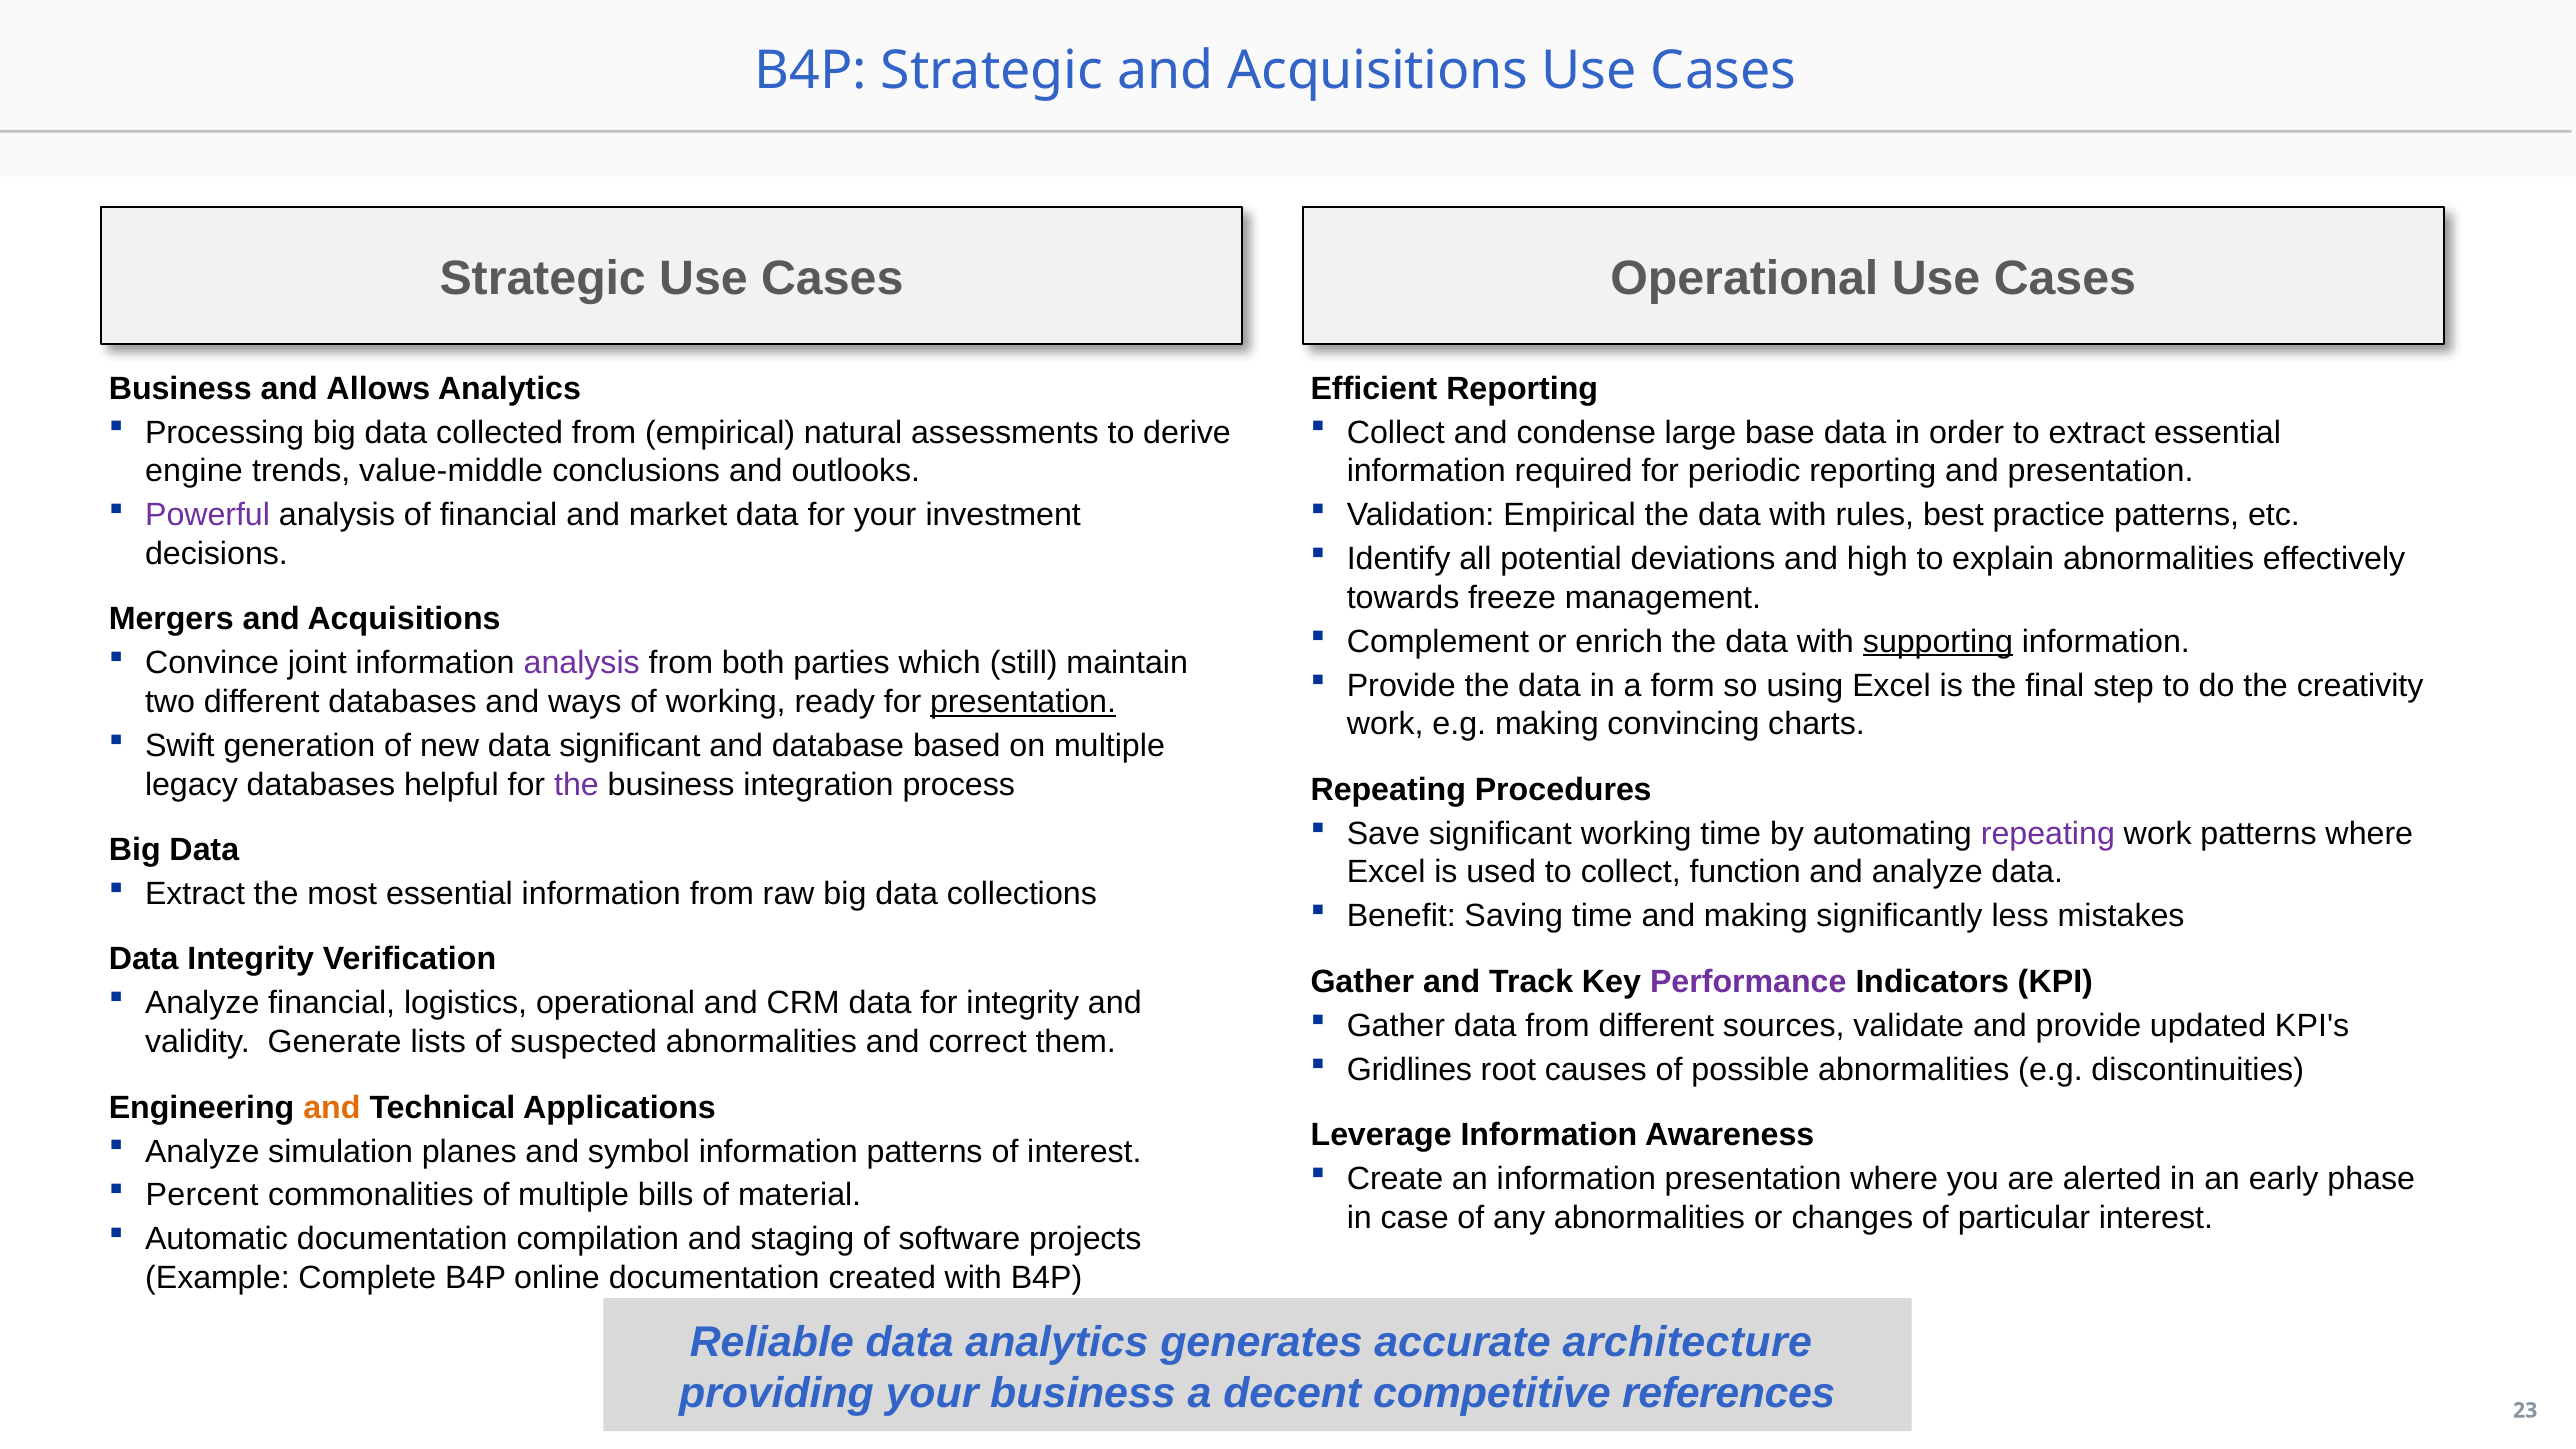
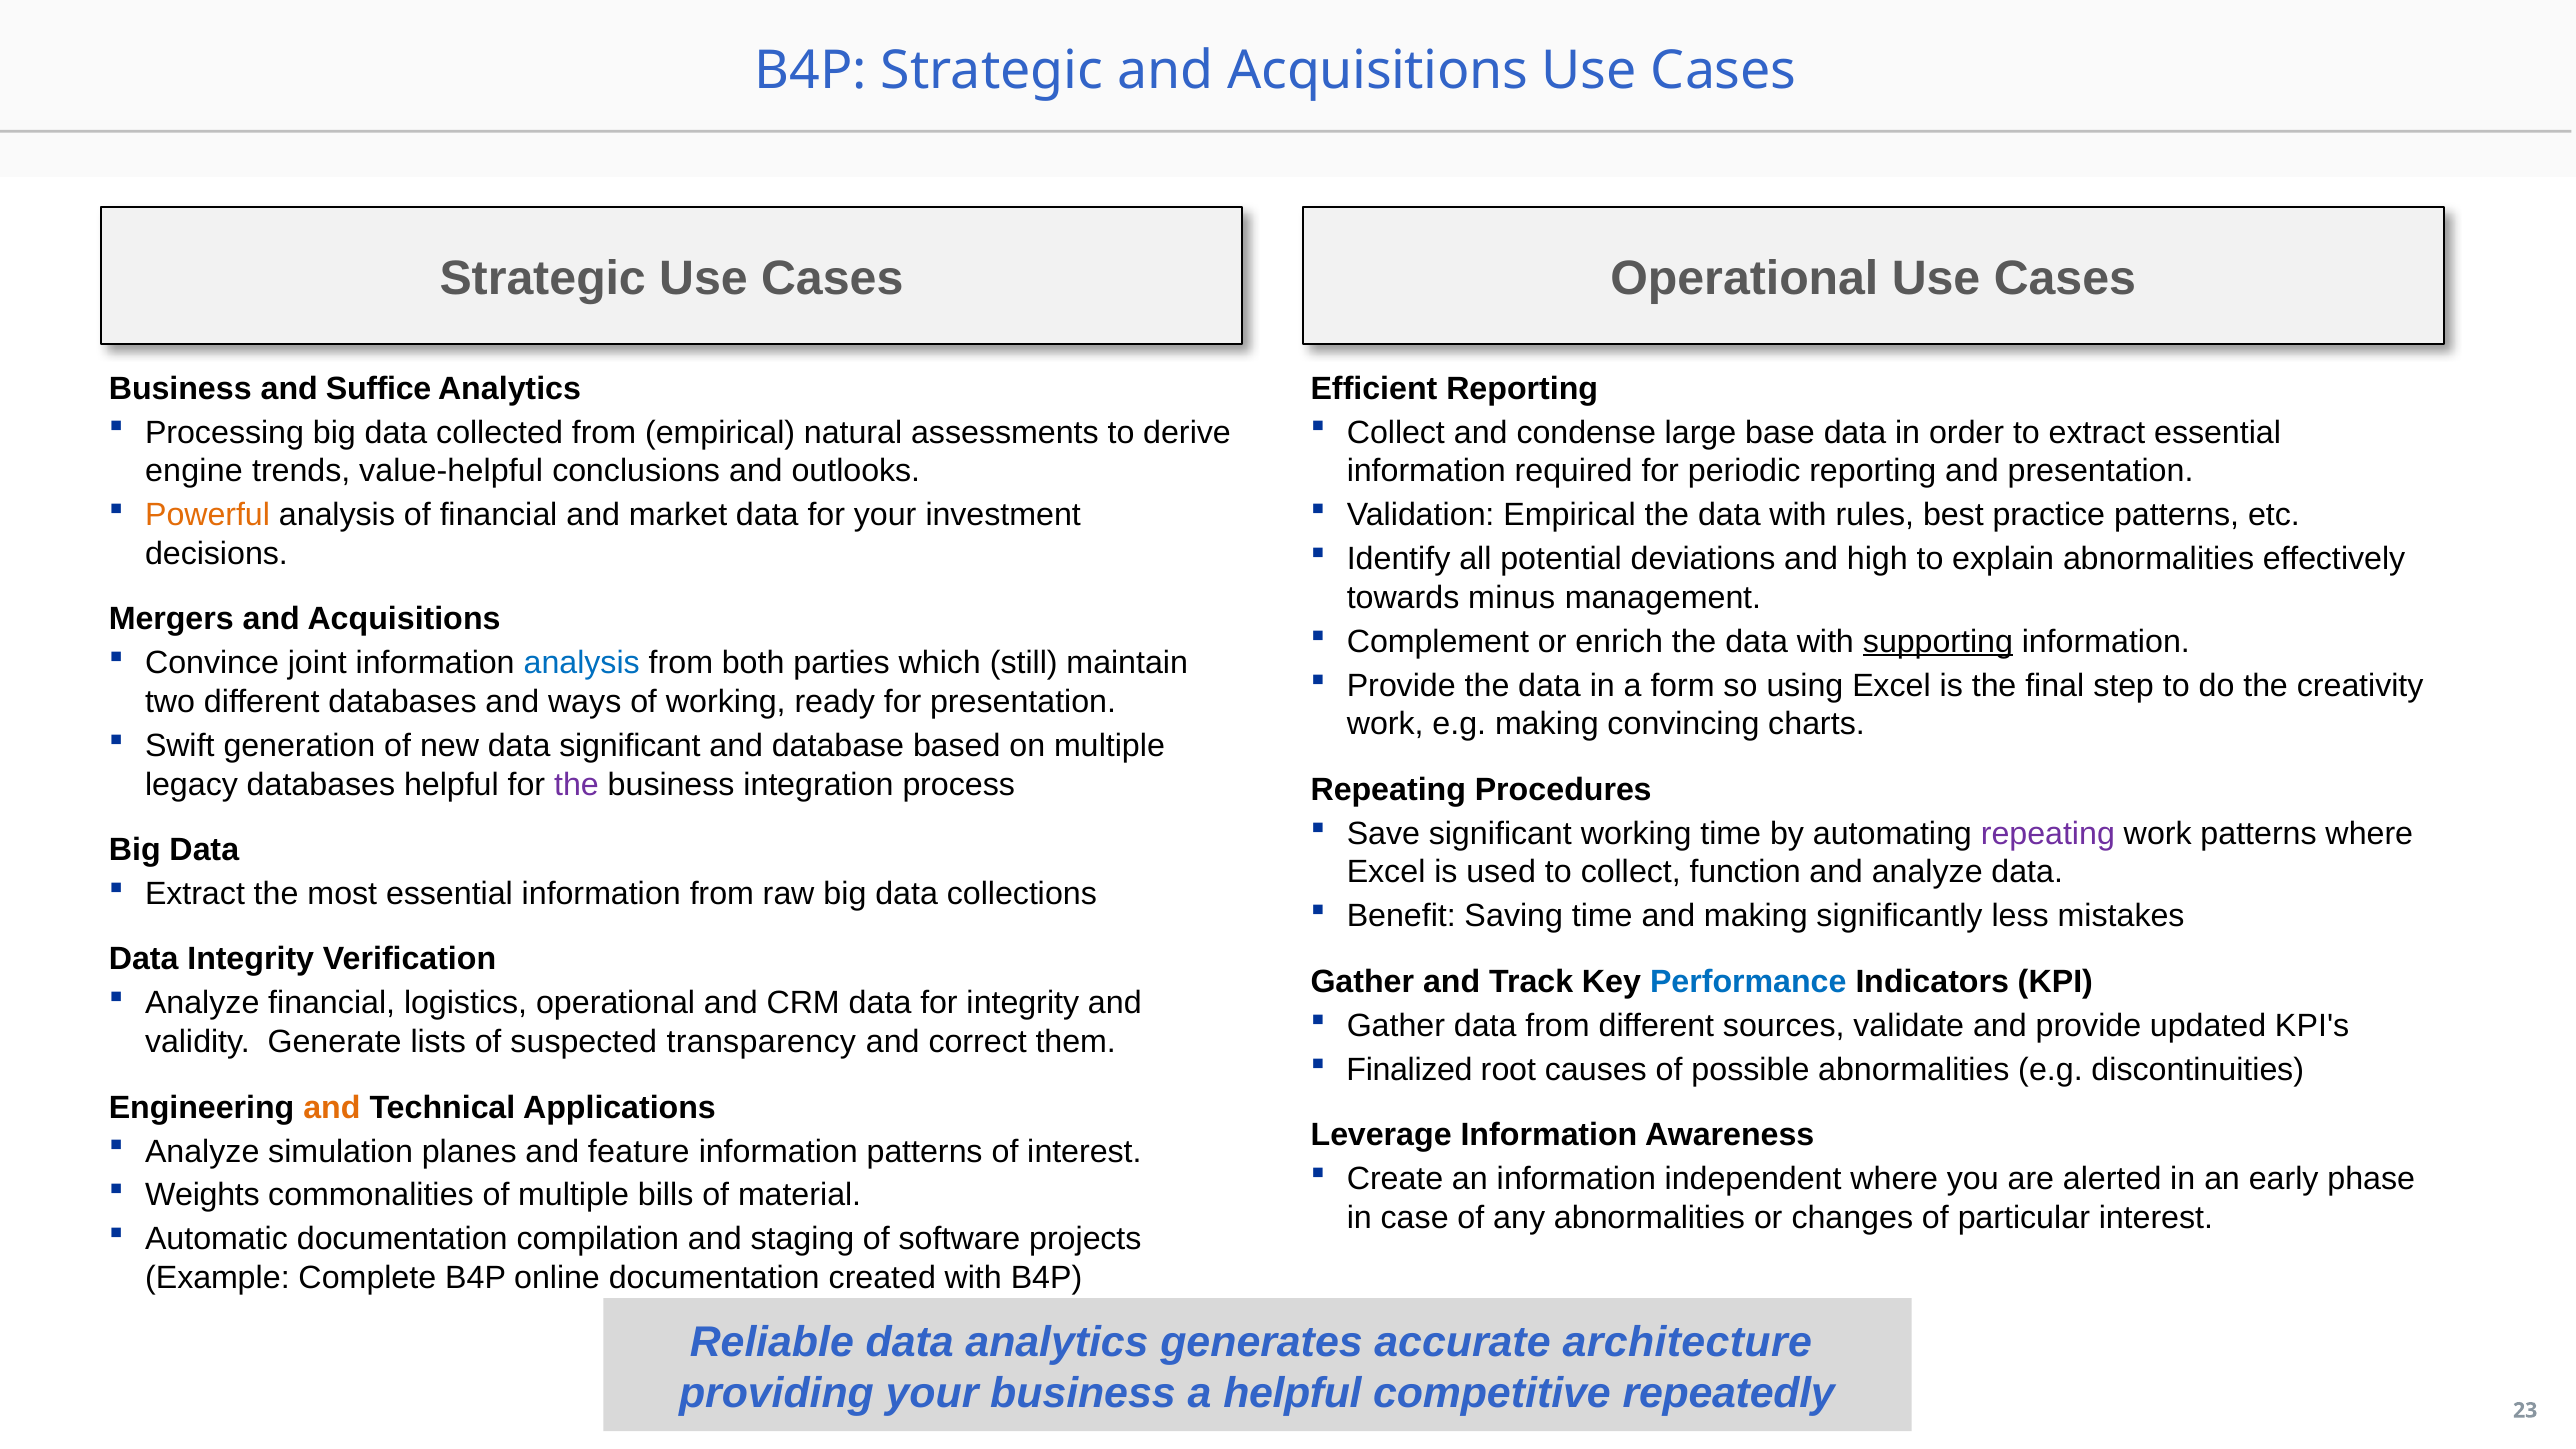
Allows: Allows -> Suffice
value-middle: value-middle -> value-helpful
Powerful colour: purple -> orange
freeze: freeze -> minus
analysis at (582, 663) colour: purple -> blue
presentation at (1023, 702) underline: present -> none
Performance colour: purple -> blue
suspected abnormalities: abnormalities -> transparency
Gridlines: Gridlines -> Finalized
symbol: symbol -> feature
information presentation: presentation -> independent
Percent: Percent -> Weights
a decent: decent -> helpful
references: references -> repeatedly
